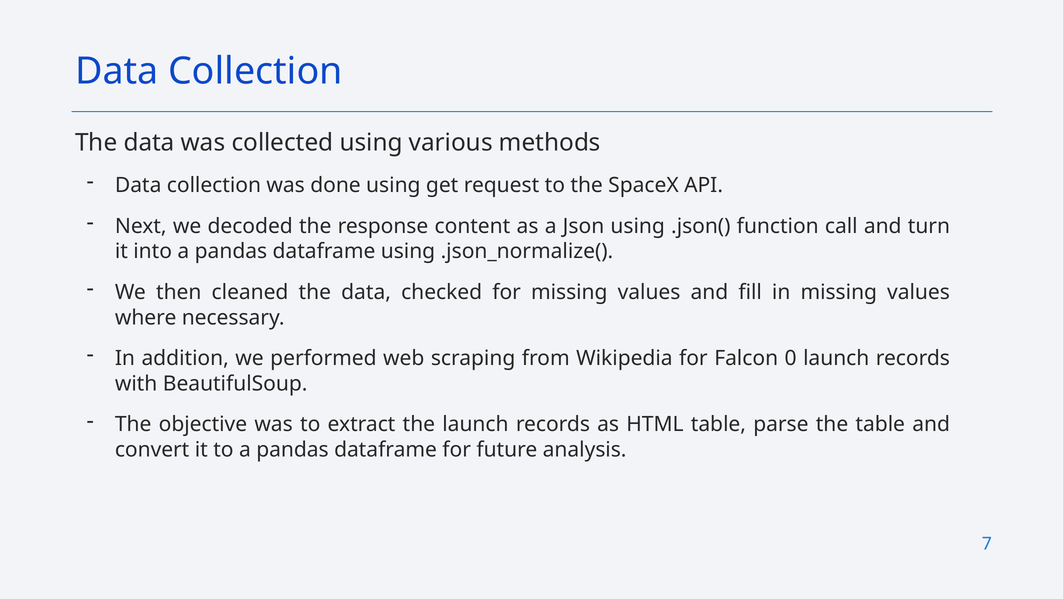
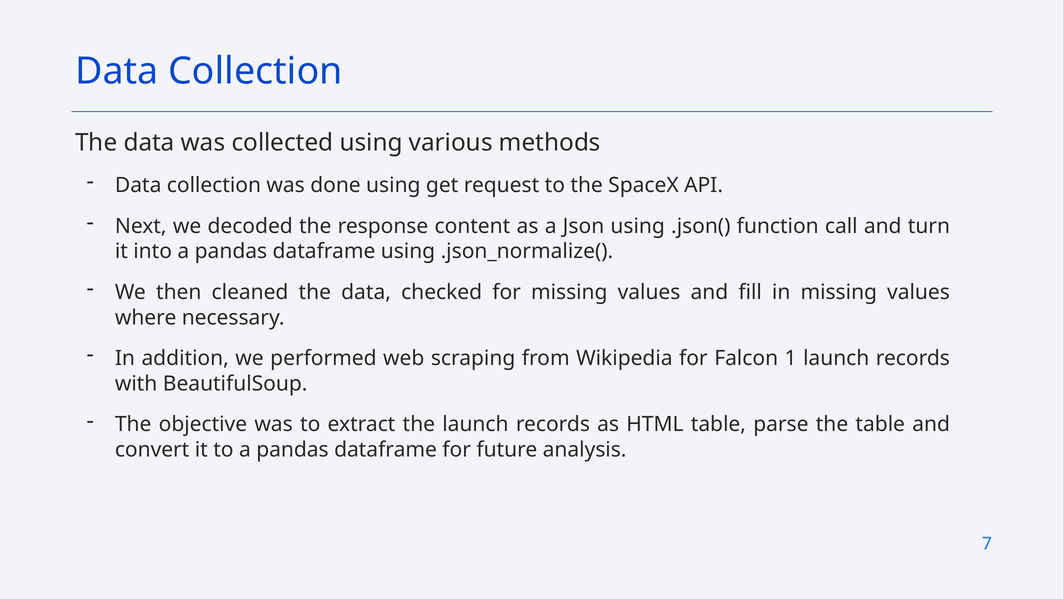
0: 0 -> 1
